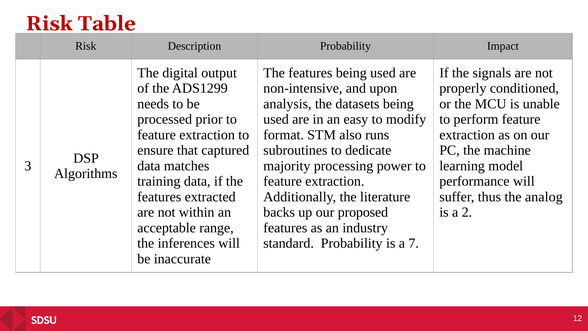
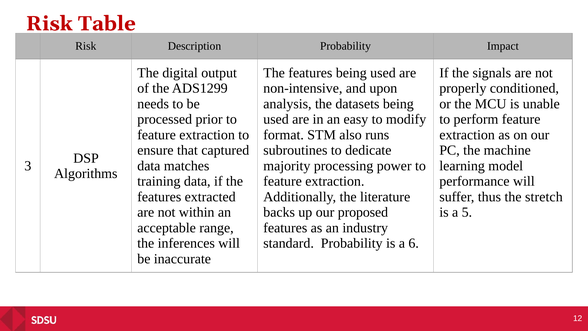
analog: analog -> stretch
2: 2 -> 5
7: 7 -> 6
